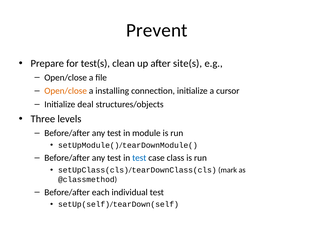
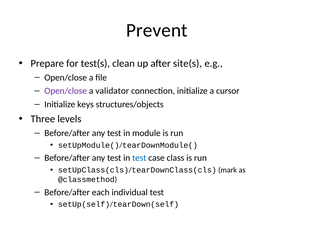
Open/close at (66, 91) colour: orange -> purple
installing: installing -> validator
deal: deal -> keys
